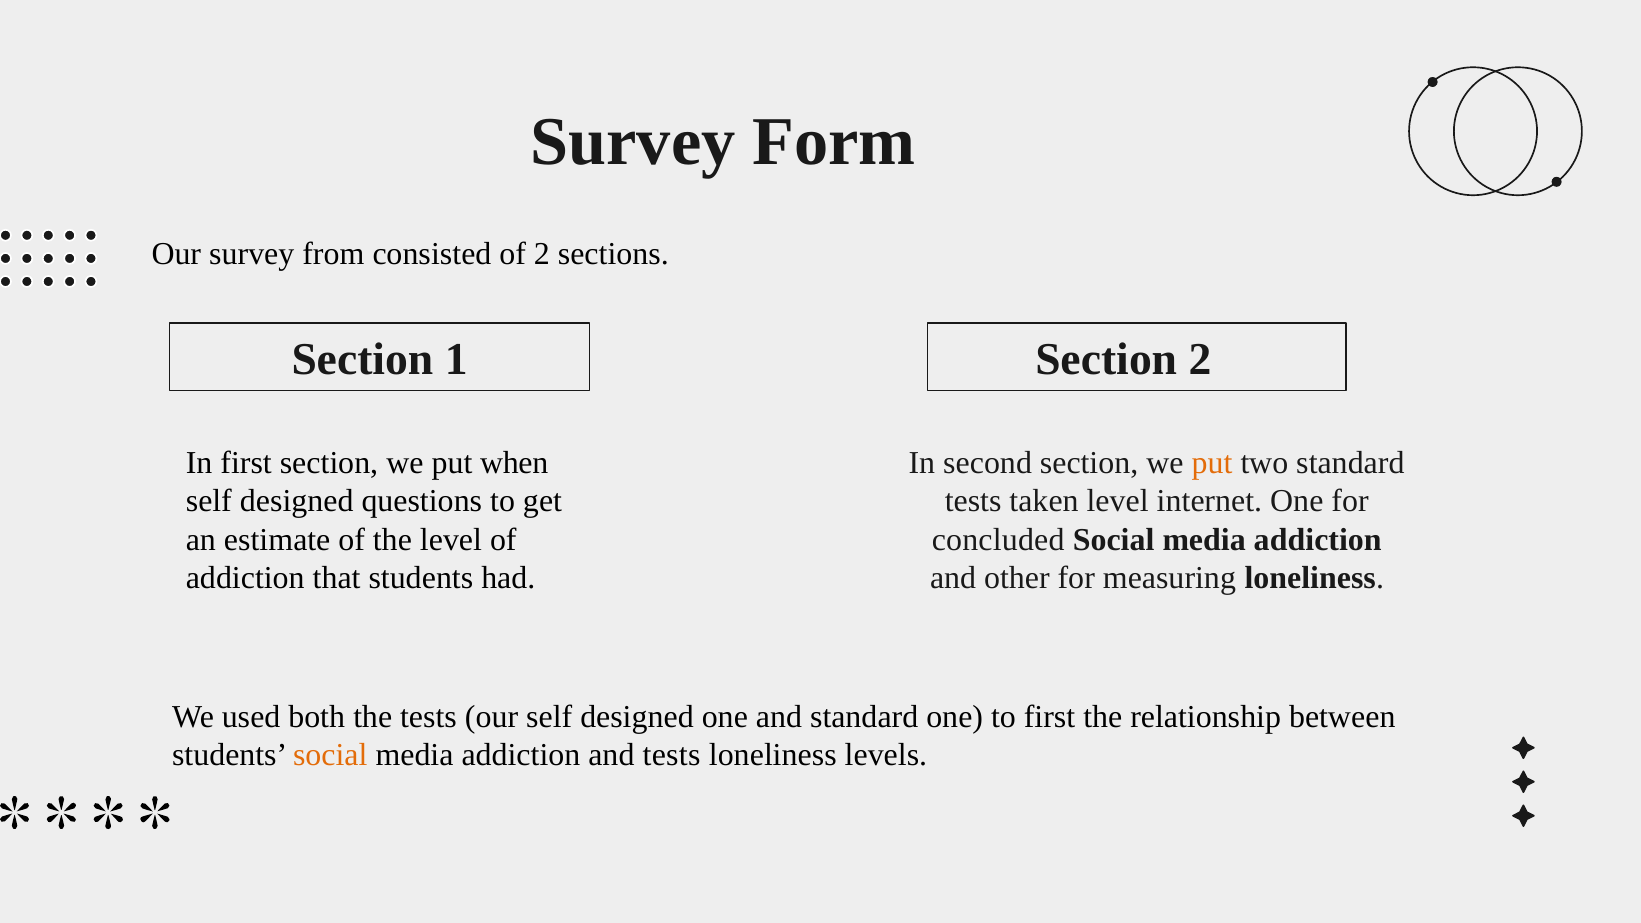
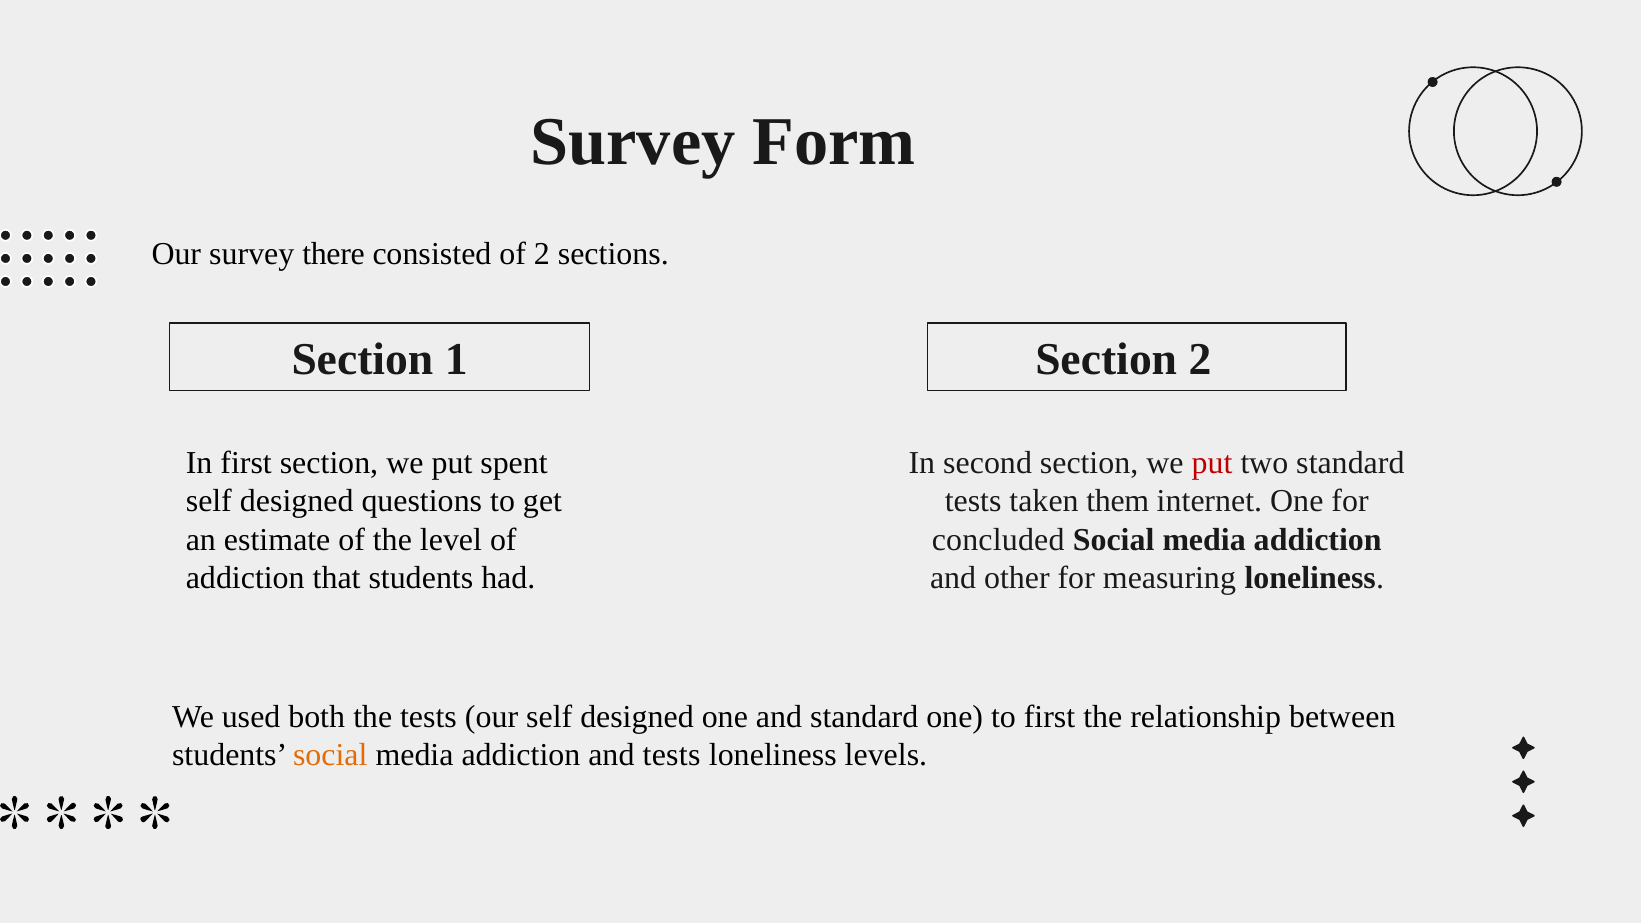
from: from -> there
when: when -> spent
put at (1212, 463) colour: orange -> red
taken level: level -> them
